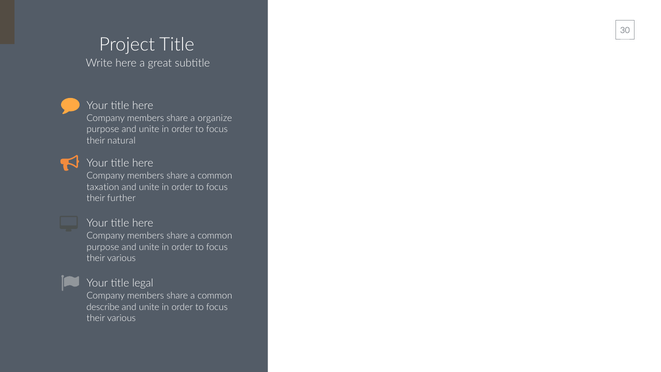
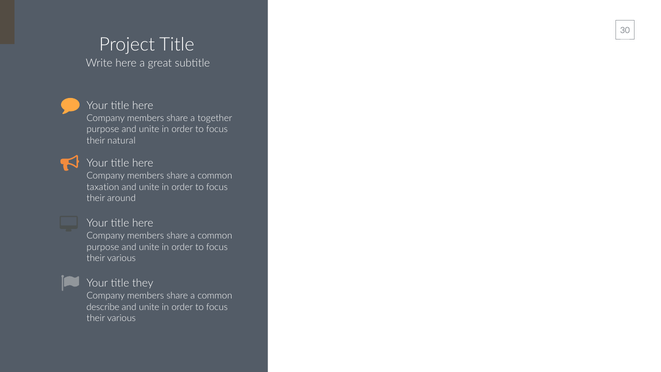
organize: organize -> together
further: further -> around
legal: legal -> they
